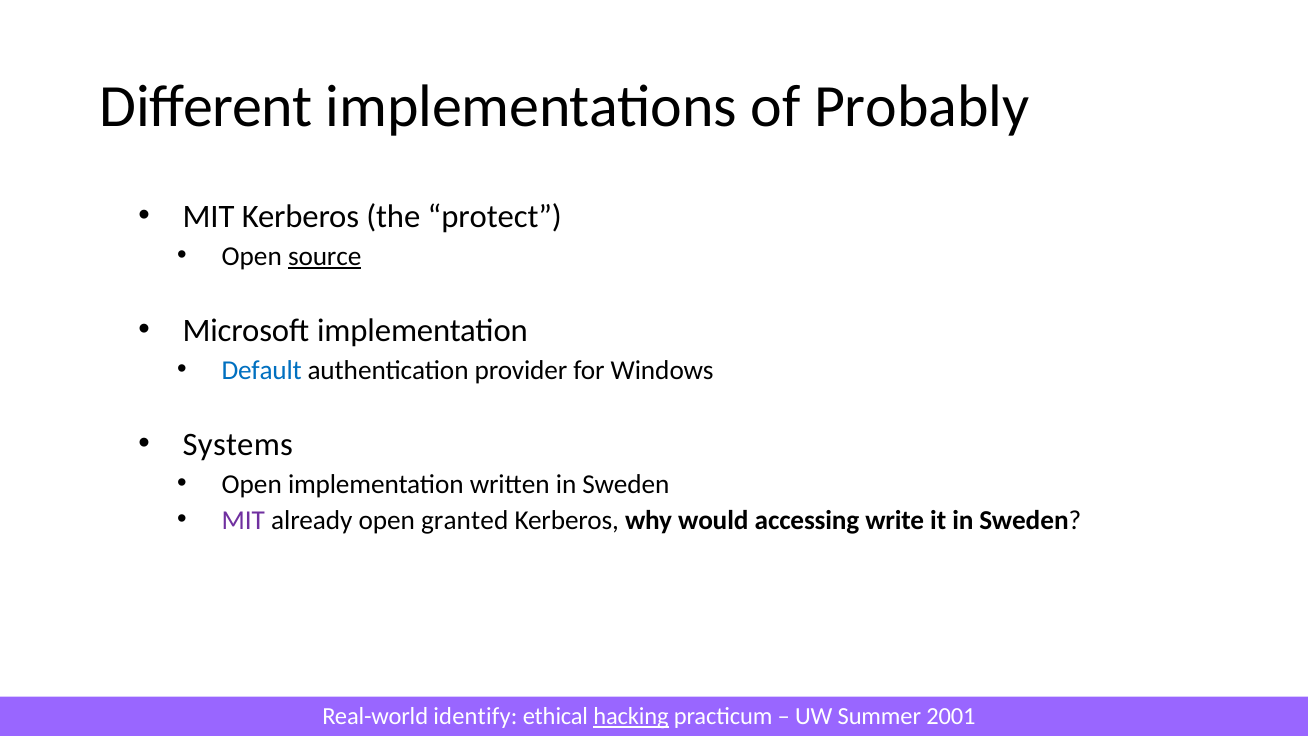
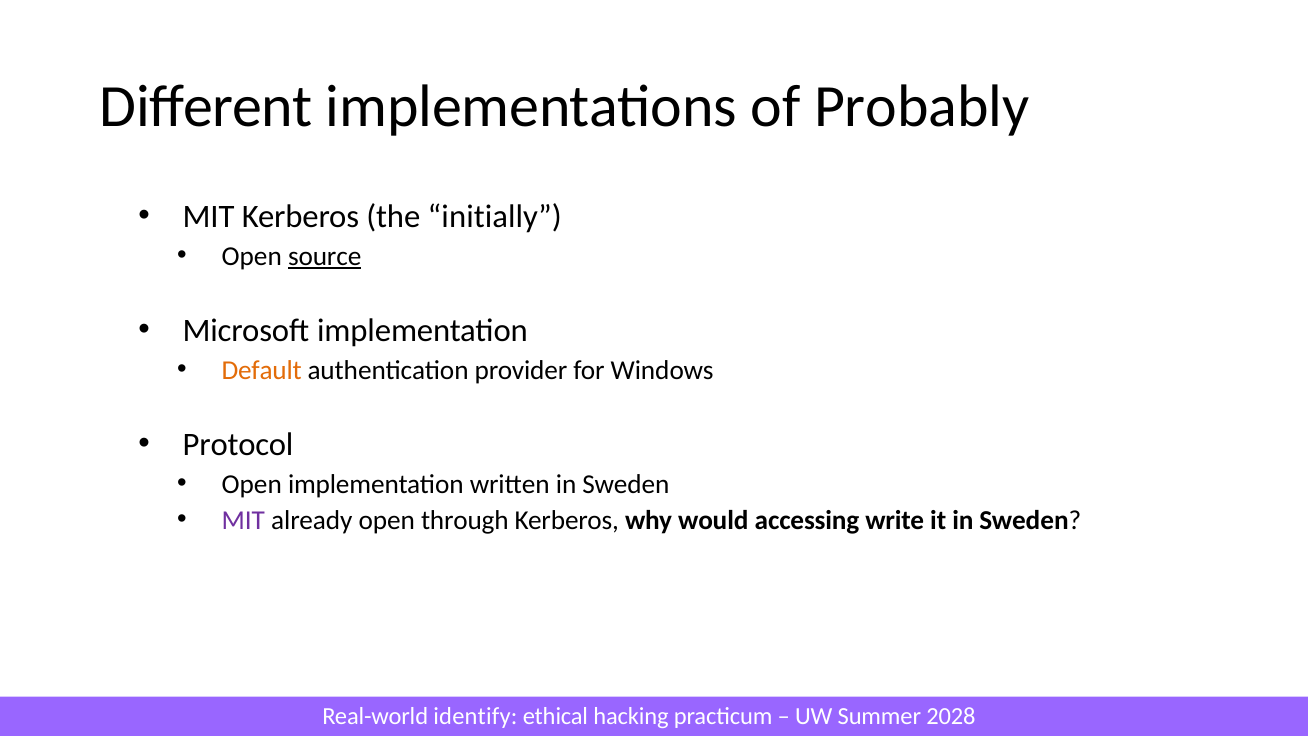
protect: protect -> initially
Default colour: blue -> orange
Systems: Systems -> Protocol
granted: granted -> through
hacking underline: present -> none
2001: 2001 -> 2028
